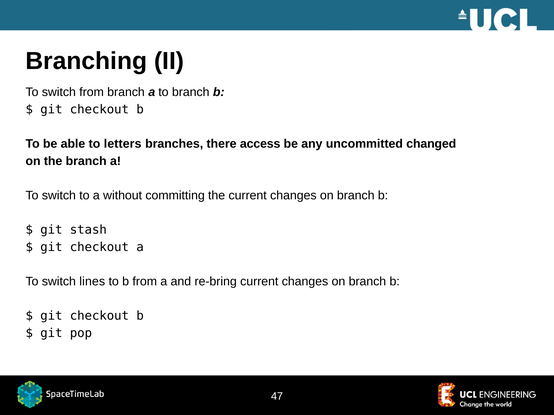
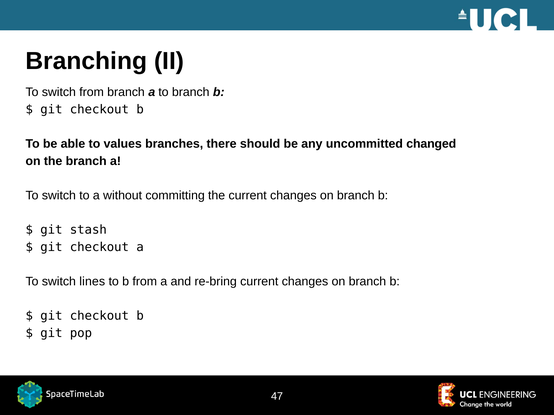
letters: letters -> values
access: access -> should
